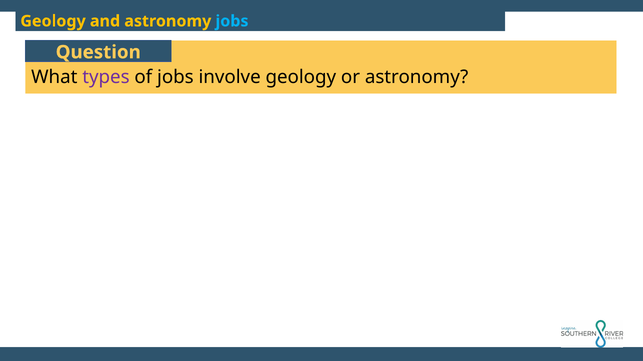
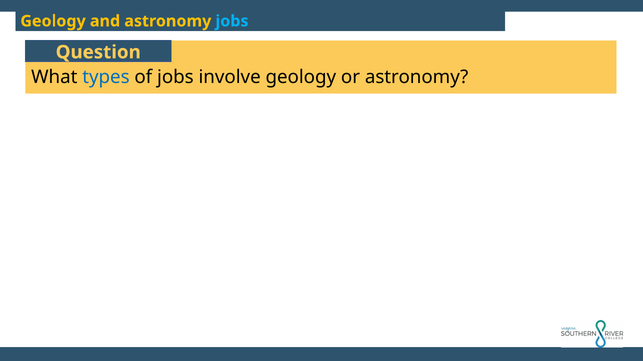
types colour: purple -> blue
